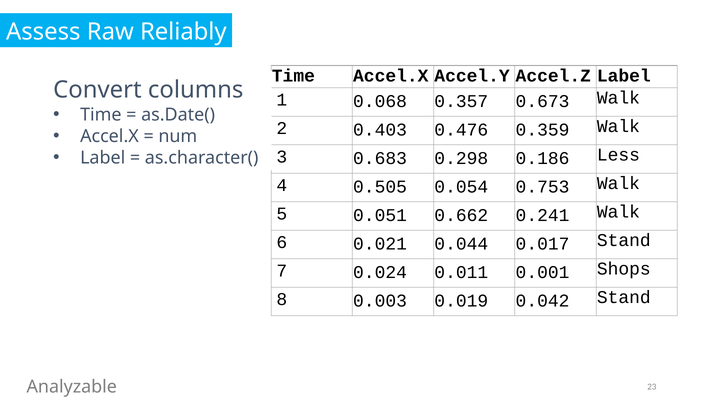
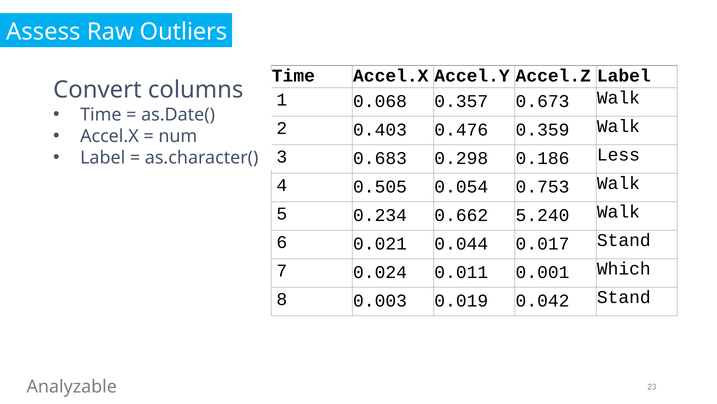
Reliably: Reliably -> Outliers
0.051: 0.051 -> 0.234
0.241: 0.241 -> 5.240
Shops: Shops -> Which
